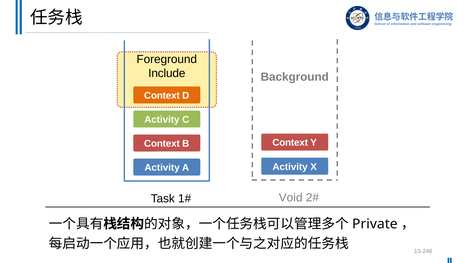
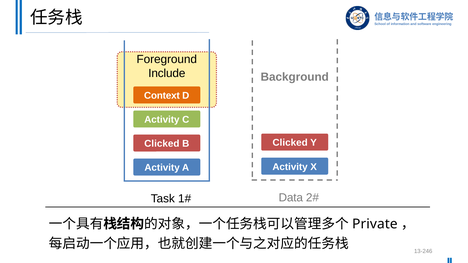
Context at (290, 143): Context -> Clicked
Context at (162, 144): Context -> Clicked
Void: Void -> Data
